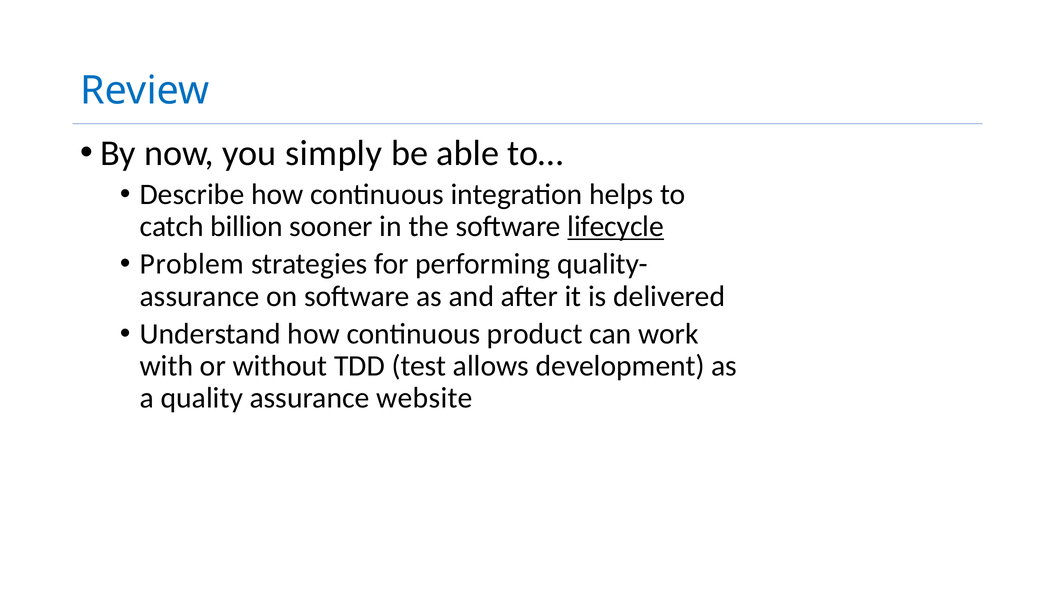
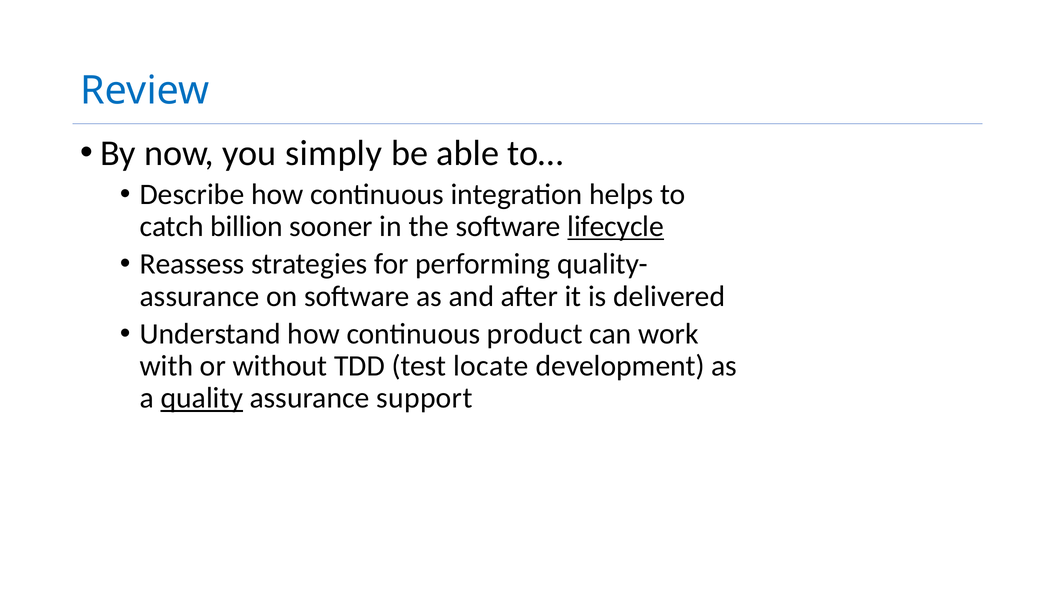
Problem: Problem -> Reassess
allows: allows -> locate
quality underline: none -> present
website: website -> support
